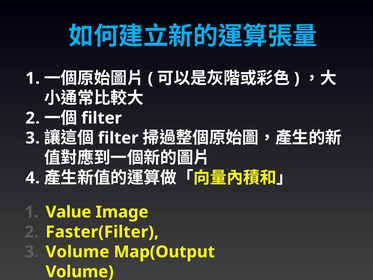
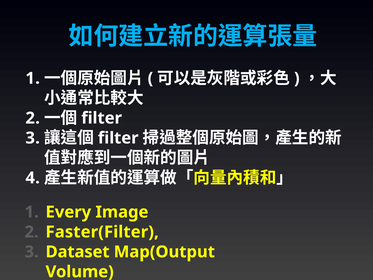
Value: Value -> Every
Volume at (77, 252): Volume -> Dataset
